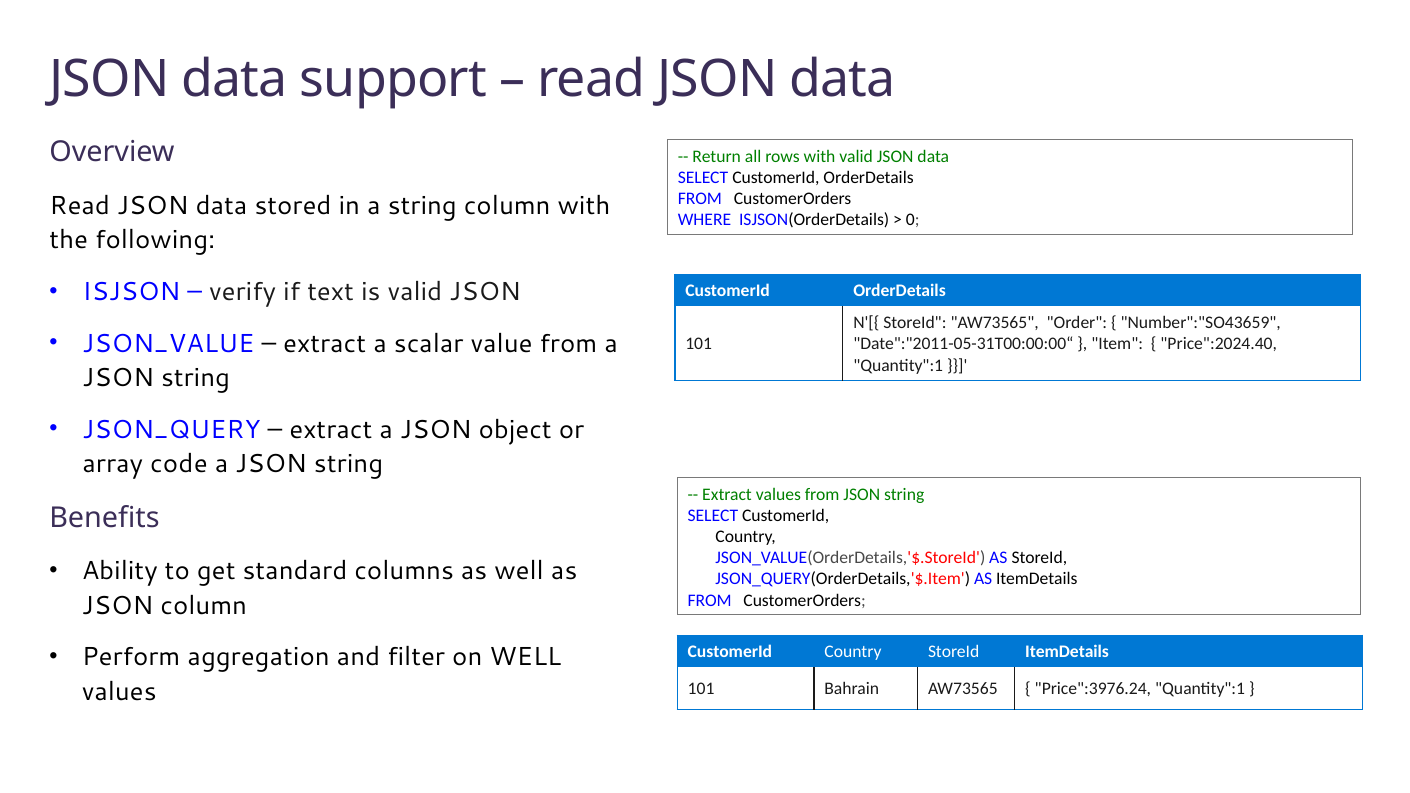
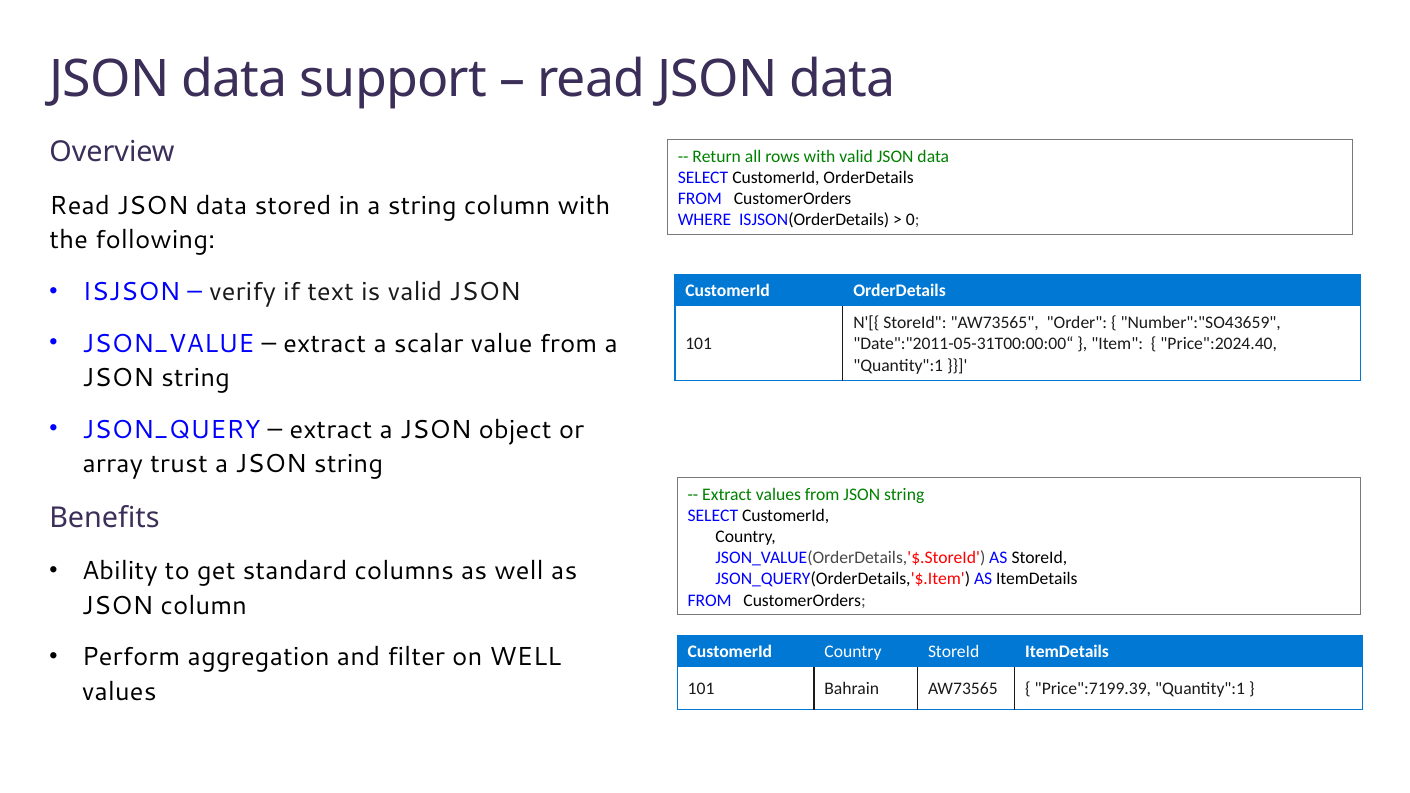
code: code -> trust
Price":3976.24: Price":3976.24 -> Price":7199.39
